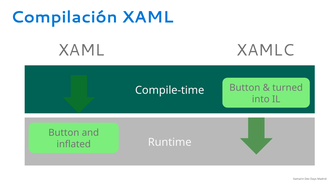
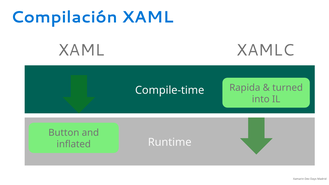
Button at (245, 88): Button -> Rapida
